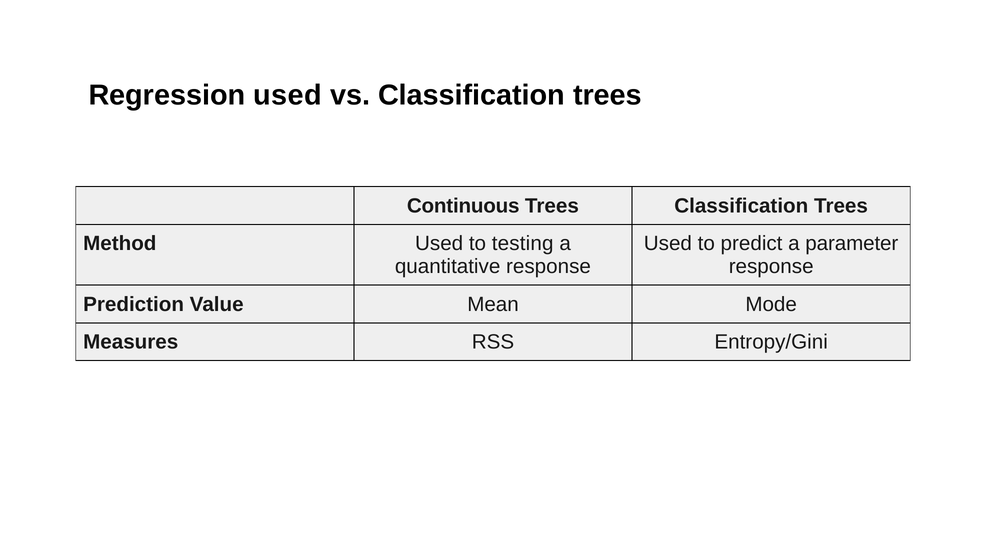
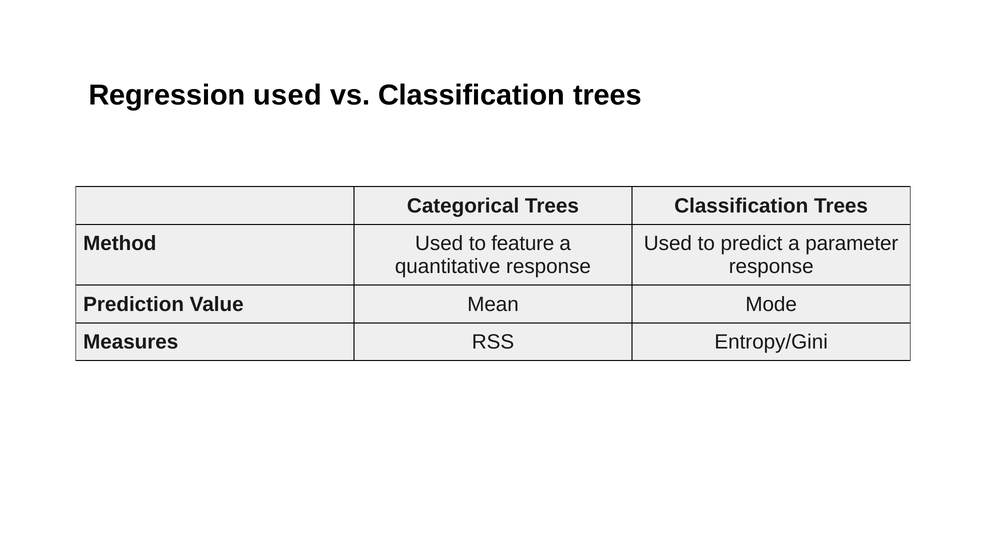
Continuous: Continuous -> Categorical
testing: testing -> feature
